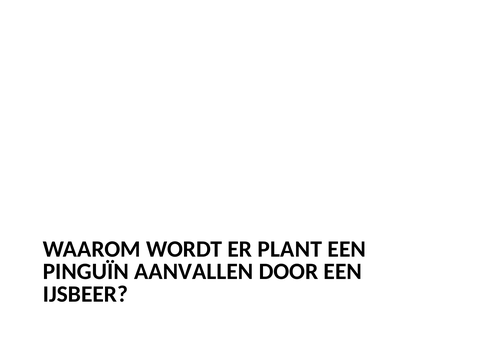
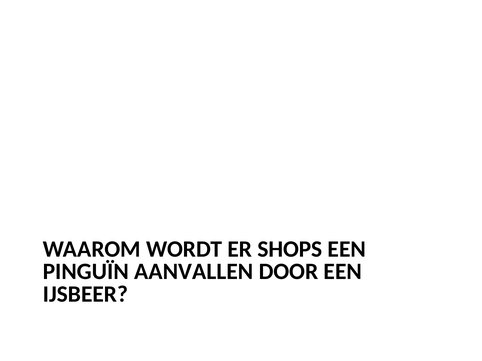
PLANT: PLANT -> SHOPS
